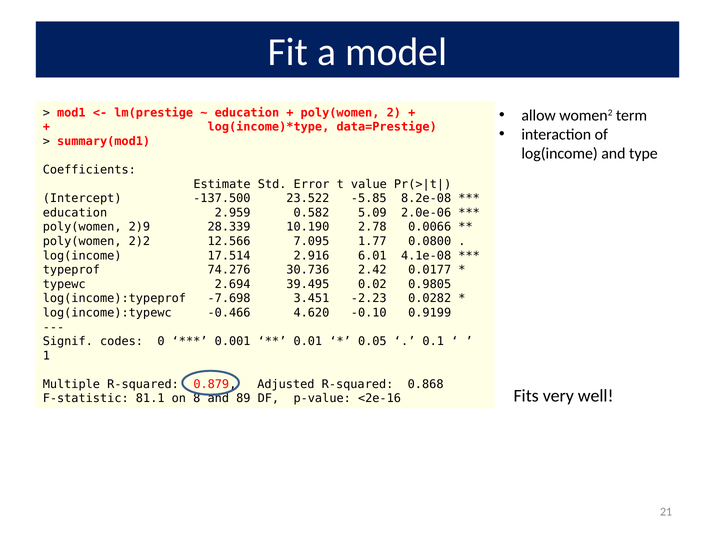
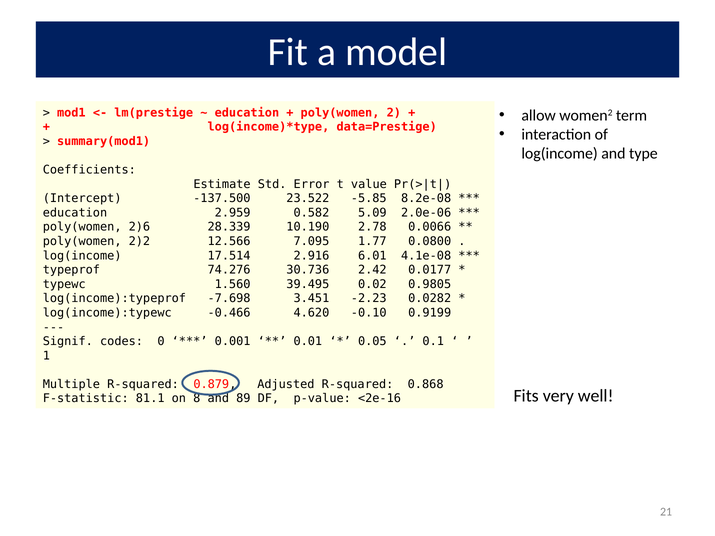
2)9: 2)9 -> 2)6
2.694: 2.694 -> 1.560
